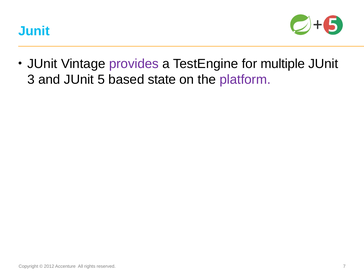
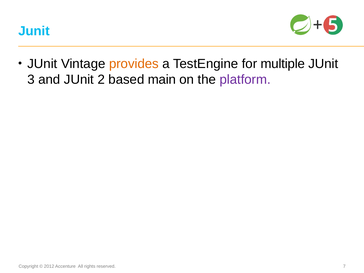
provides colour: purple -> orange
5: 5 -> 2
state: state -> main
